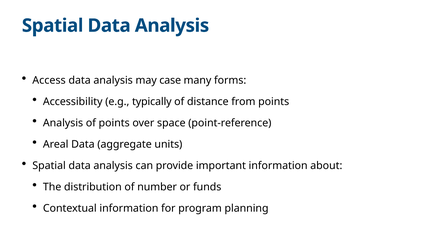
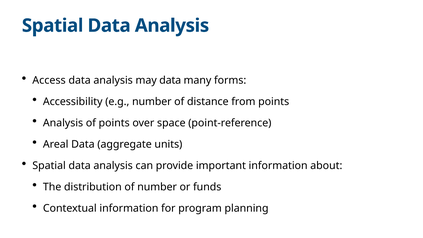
may case: case -> data
e.g typically: typically -> number
